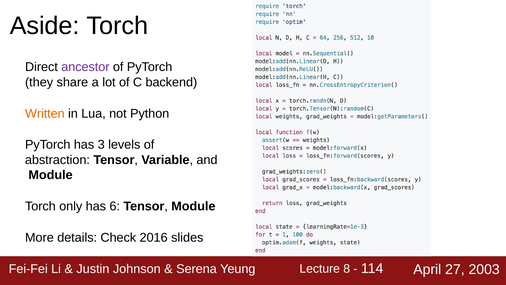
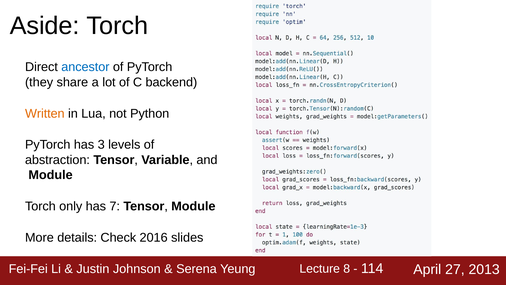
ancestor colour: purple -> blue
6: 6 -> 7
2003: 2003 -> 2013
